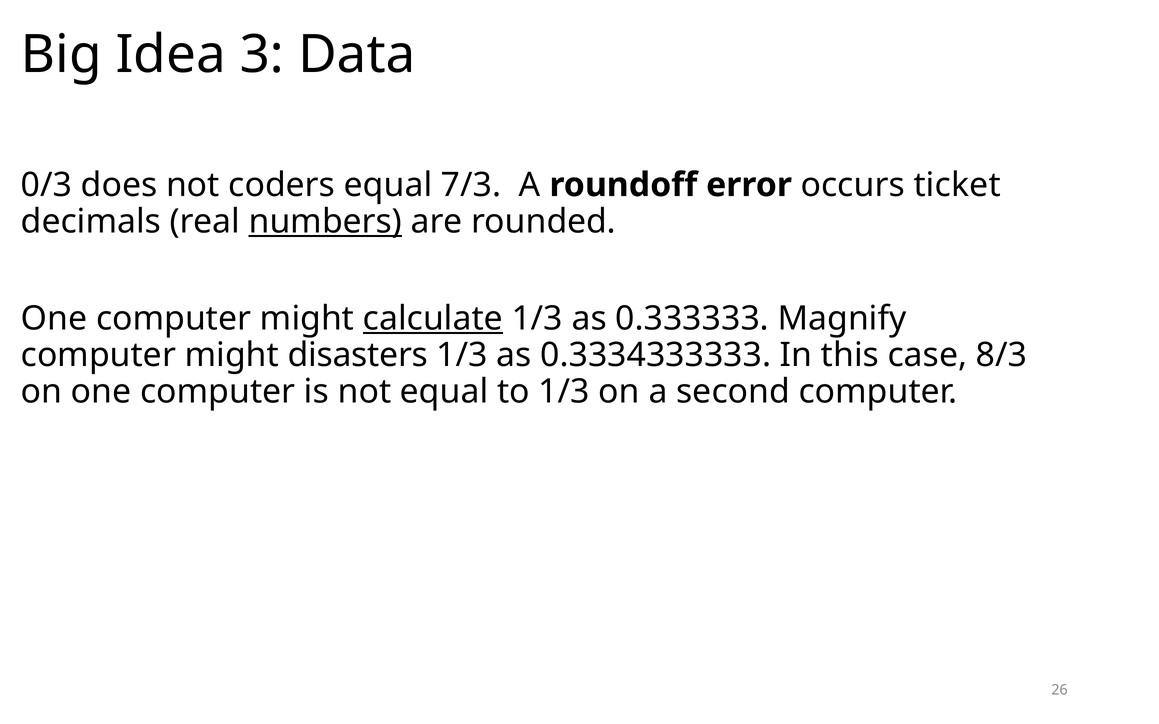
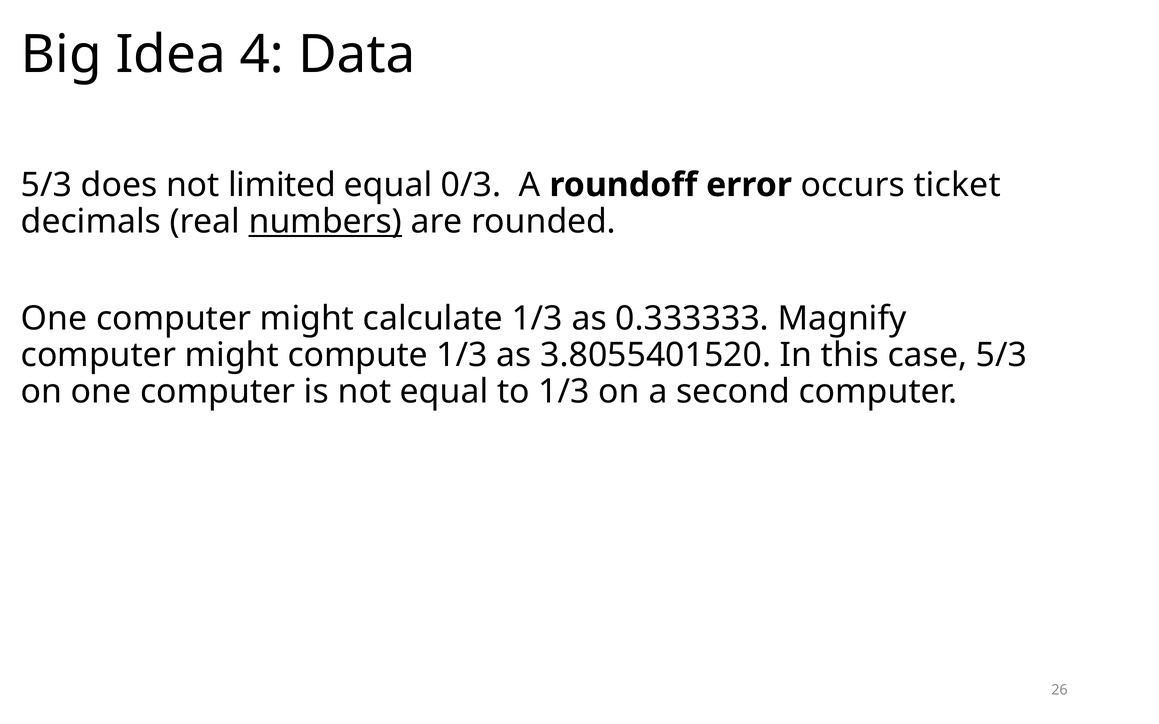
3: 3 -> 4
0/3 at (47, 185): 0/3 -> 5/3
coders: coders -> limited
7/3: 7/3 -> 0/3
calculate underline: present -> none
disasters: disasters -> compute
0.3334333333: 0.3334333333 -> 3.8055401520
case 8/3: 8/3 -> 5/3
